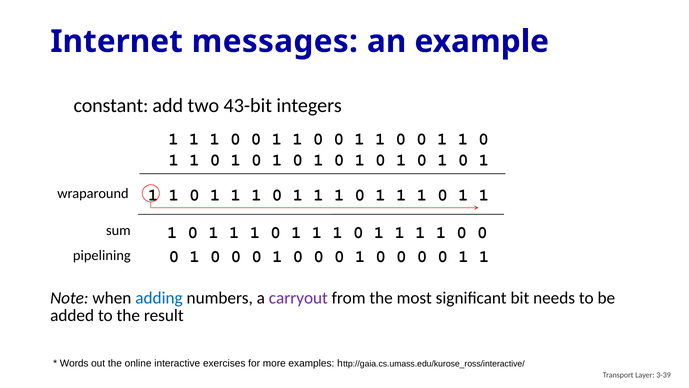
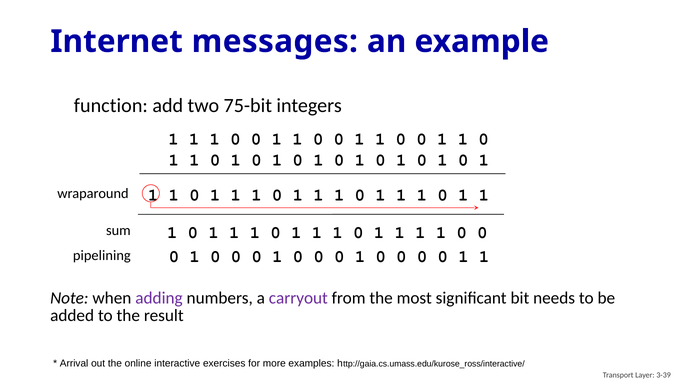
constant: constant -> function
43-bit: 43-bit -> 75-bit
adding colour: blue -> purple
Words: Words -> Arrival
